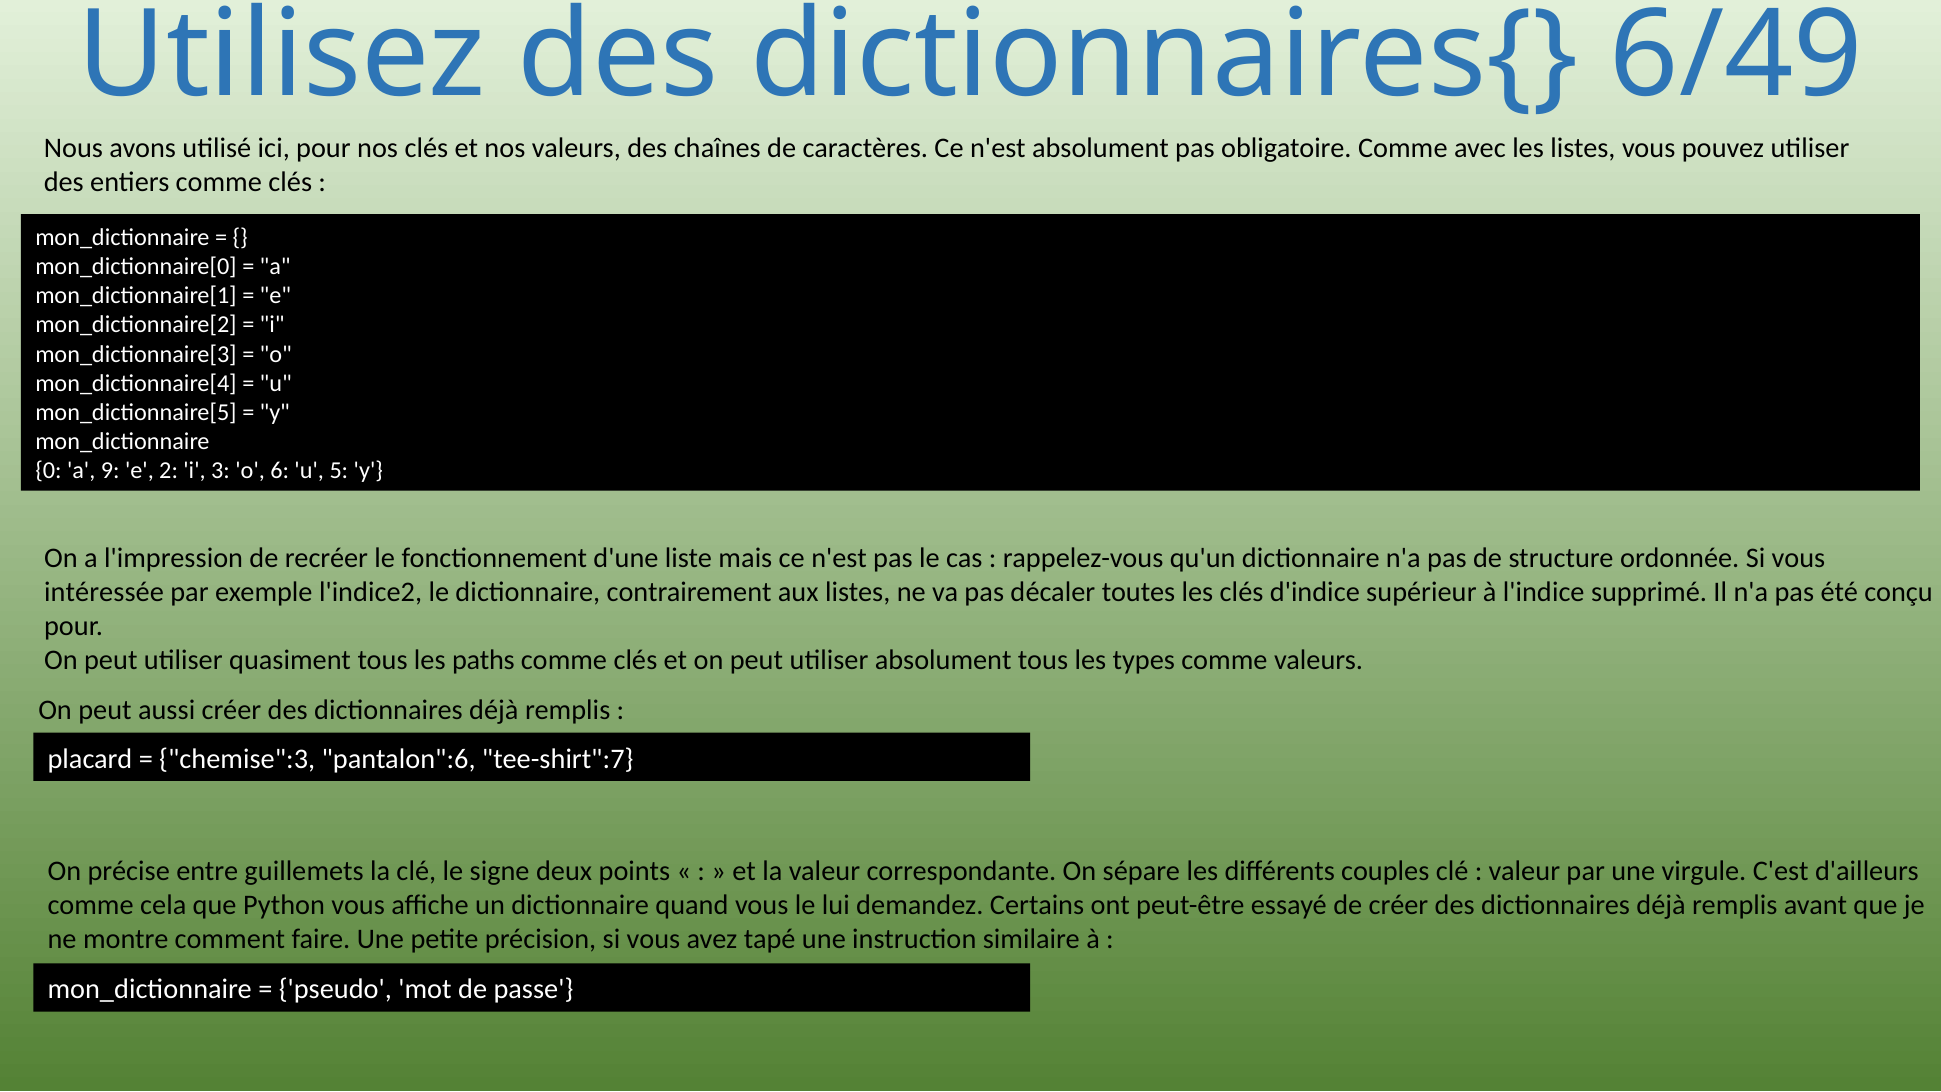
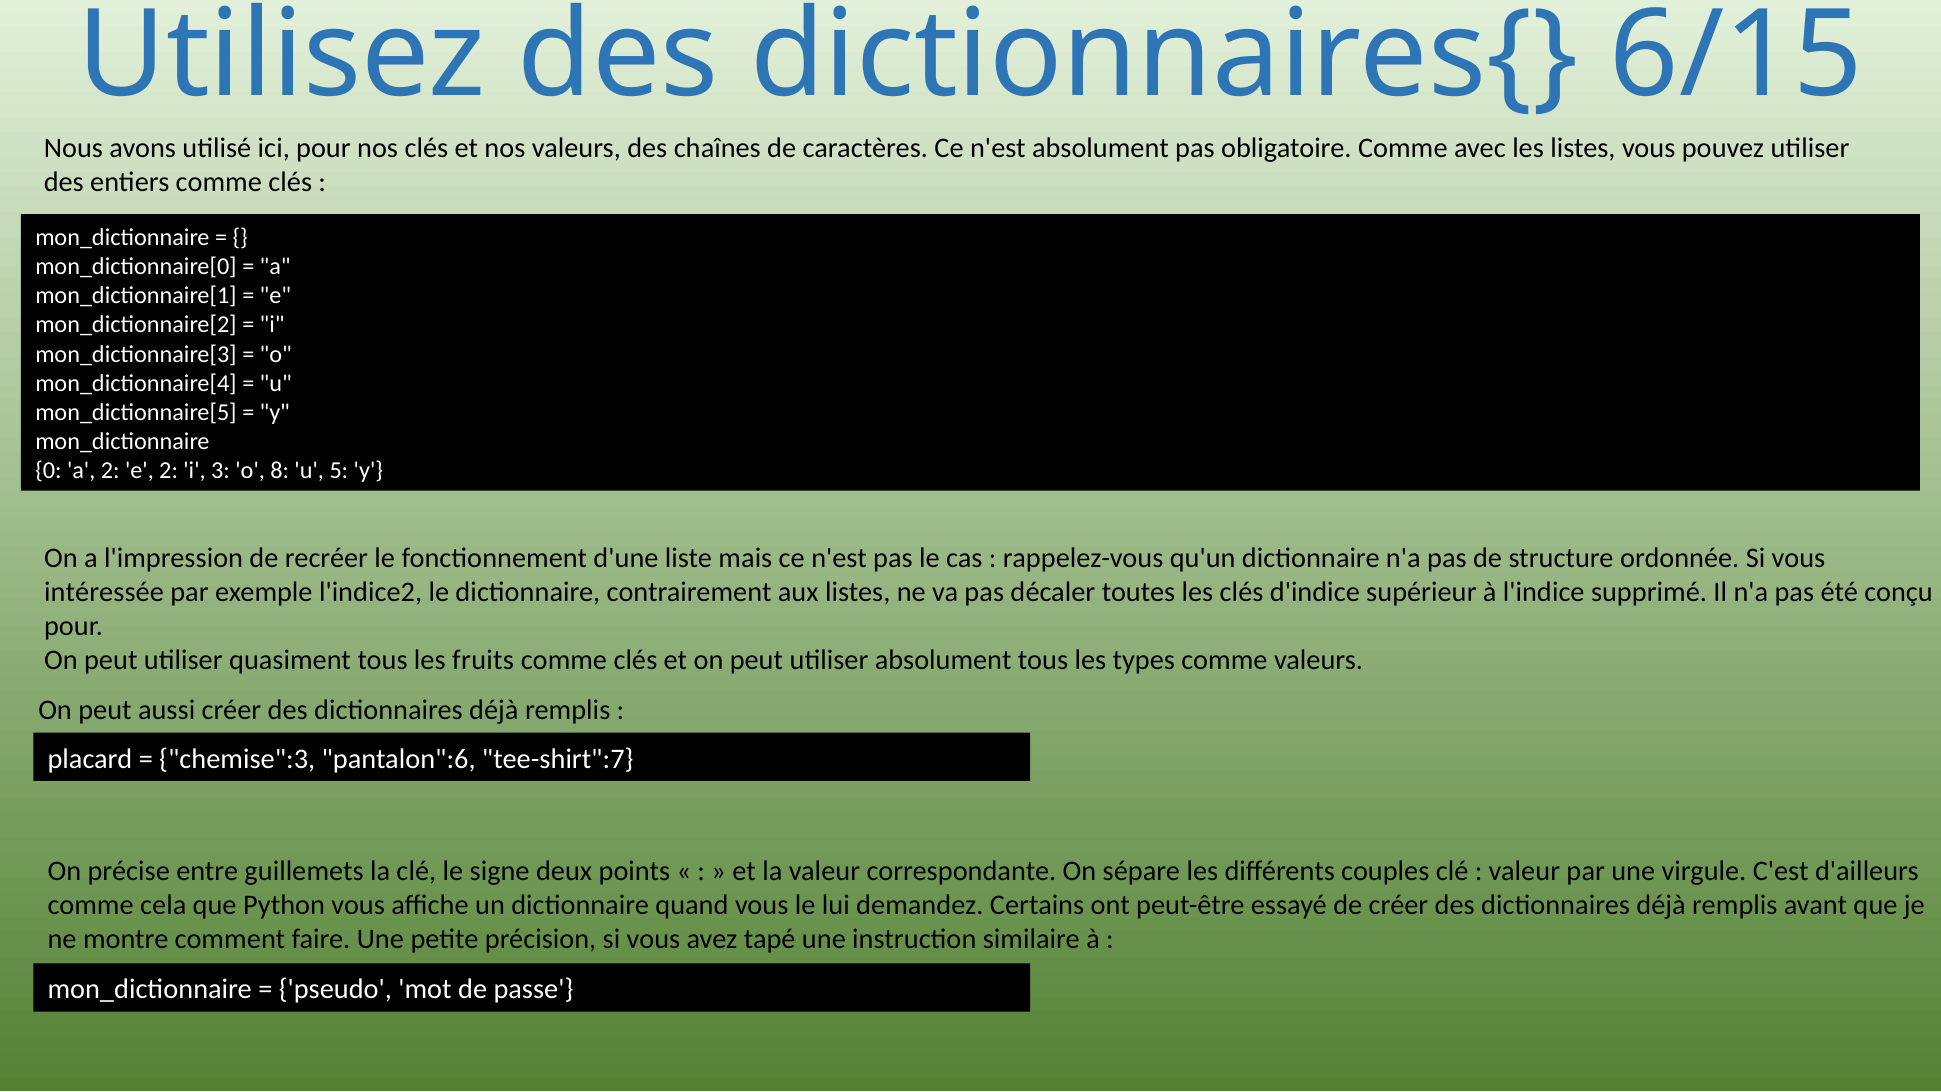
6/49: 6/49 -> 6/15
a 9: 9 -> 2
6: 6 -> 8
paths: paths -> fruits
